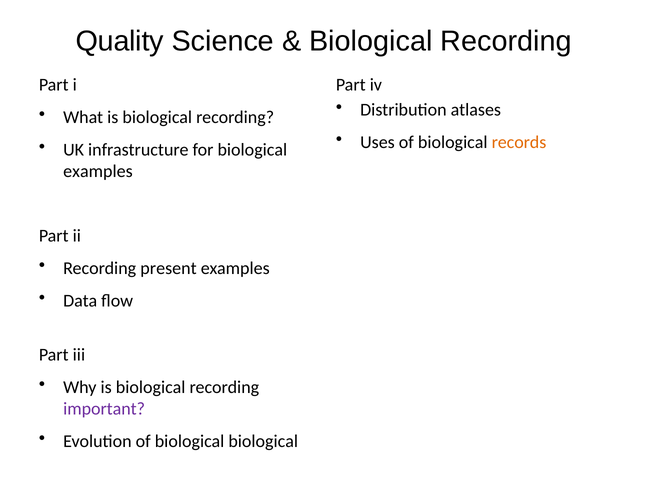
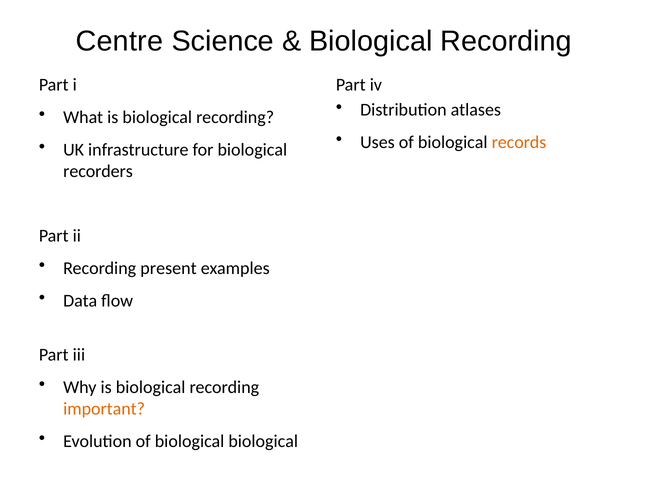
Quality: Quality -> Centre
examples at (98, 171): examples -> recorders
important colour: purple -> orange
